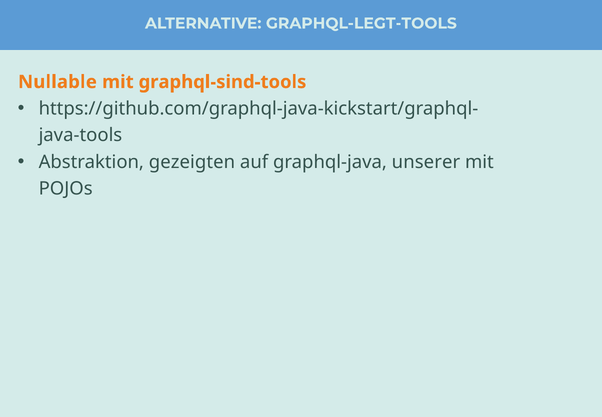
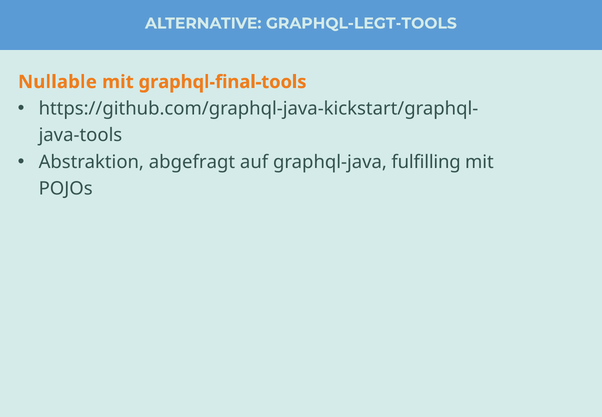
graphql-sind-tools: graphql-sind-tools -> graphql-final-tools
gezeigten: gezeigten -> abgefragt
unserer: unserer -> fulfilling
